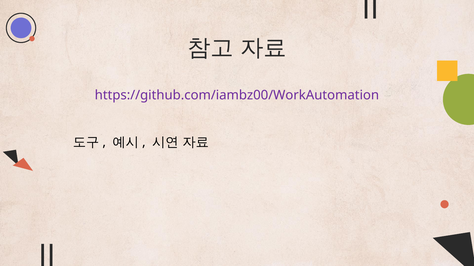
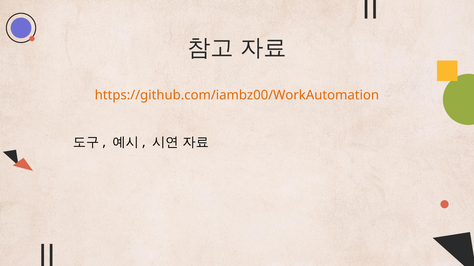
https://github.com/iambz00/WorkAutomation colour: purple -> orange
